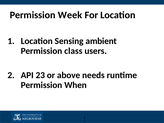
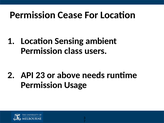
Week: Week -> Cease
When: When -> Usage
